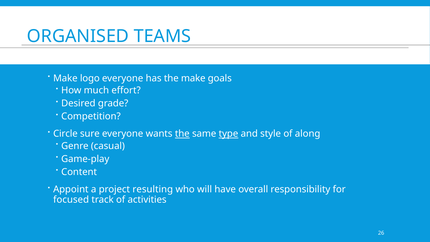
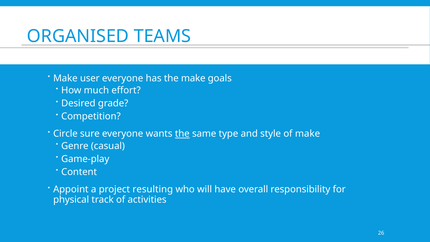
logo: logo -> user
type underline: present -> none
of along: along -> make
focused: focused -> physical
